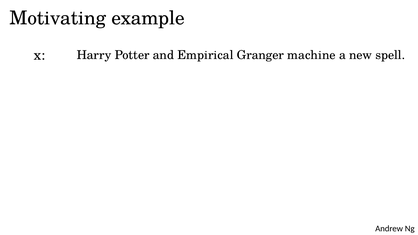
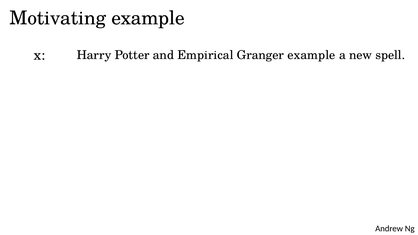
Granger machine: machine -> example
